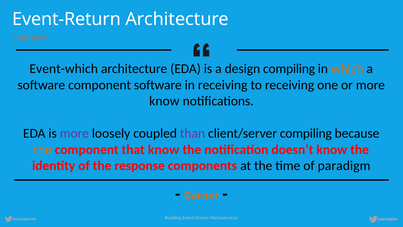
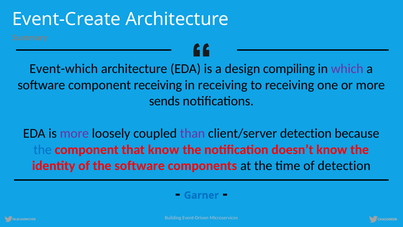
Event-Return: Event-Return -> Event-Create
which colour: orange -> purple
component software: software -> receiving
know at (164, 101): know -> sends
client/server compiling: compiling -> detection
the at (43, 149) colour: orange -> blue
the response: response -> software
of paradigm: paradigm -> detection
Garner colour: orange -> blue
